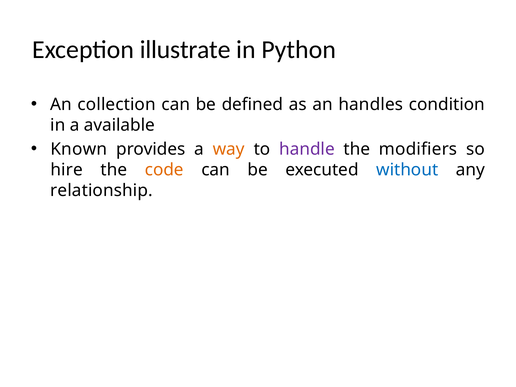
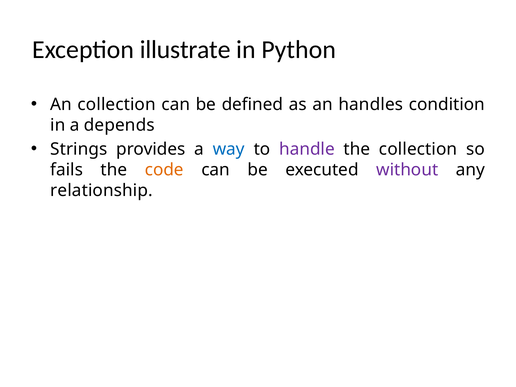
available: available -> depends
Known: Known -> Strings
way colour: orange -> blue
the modifiers: modifiers -> collection
hire: hire -> fails
without colour: blue -> purple
